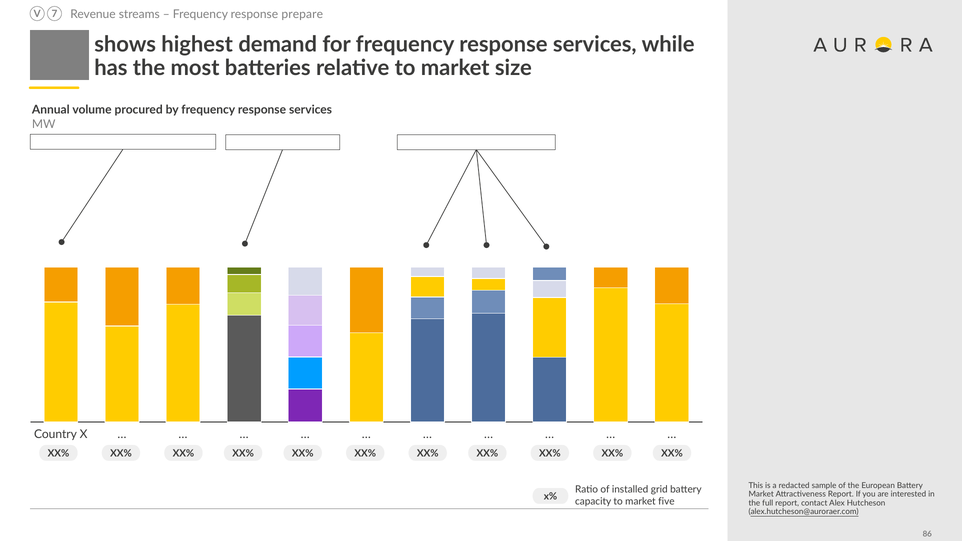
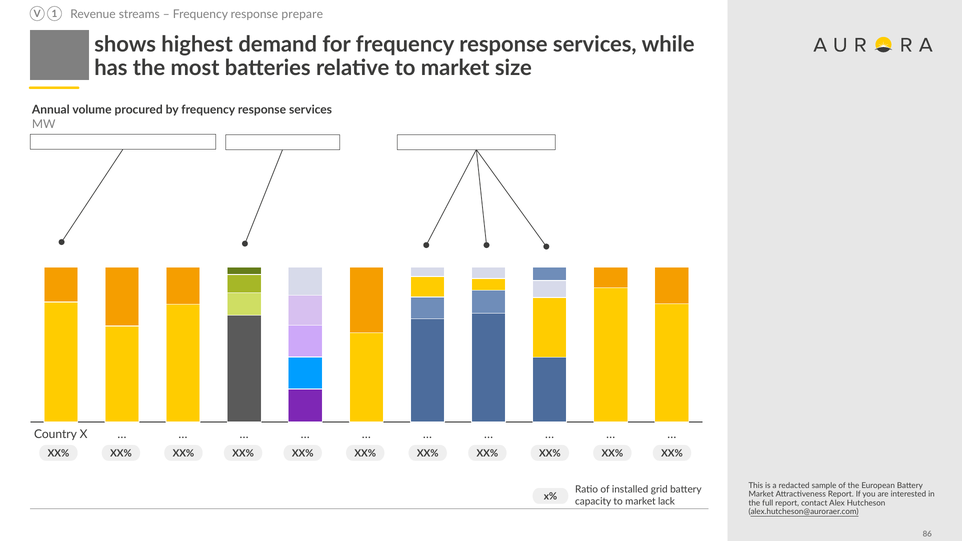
7: 7 -> 1
five: five -> lack
